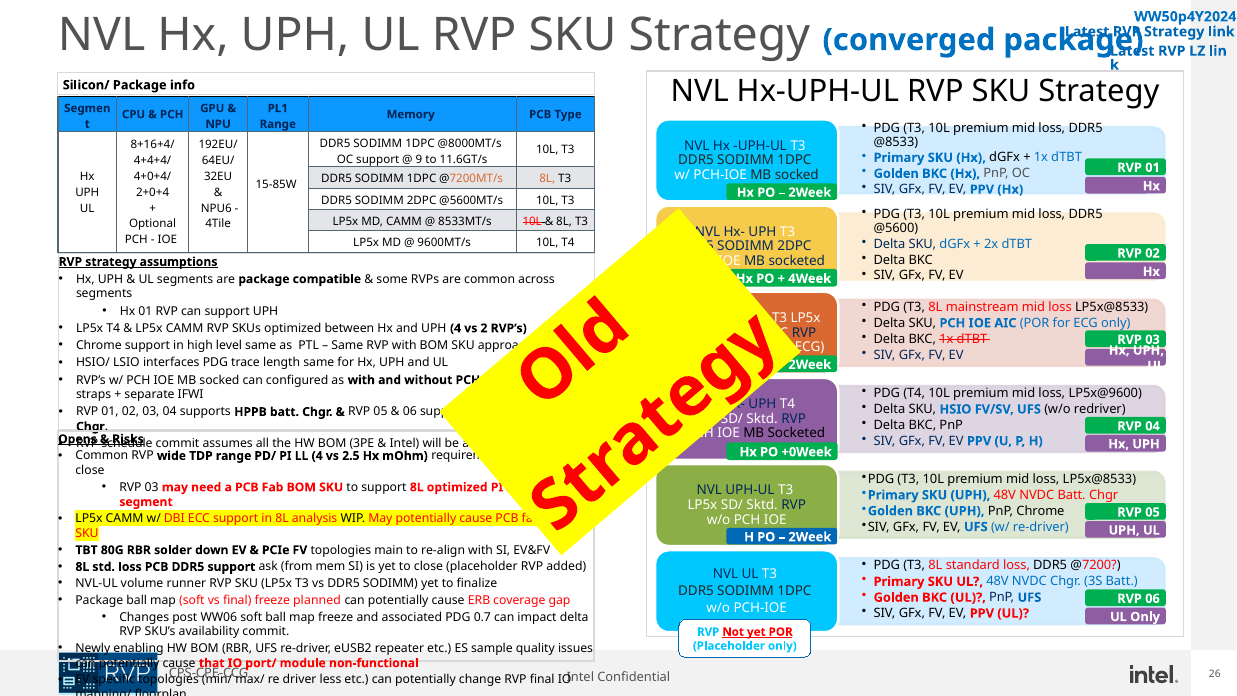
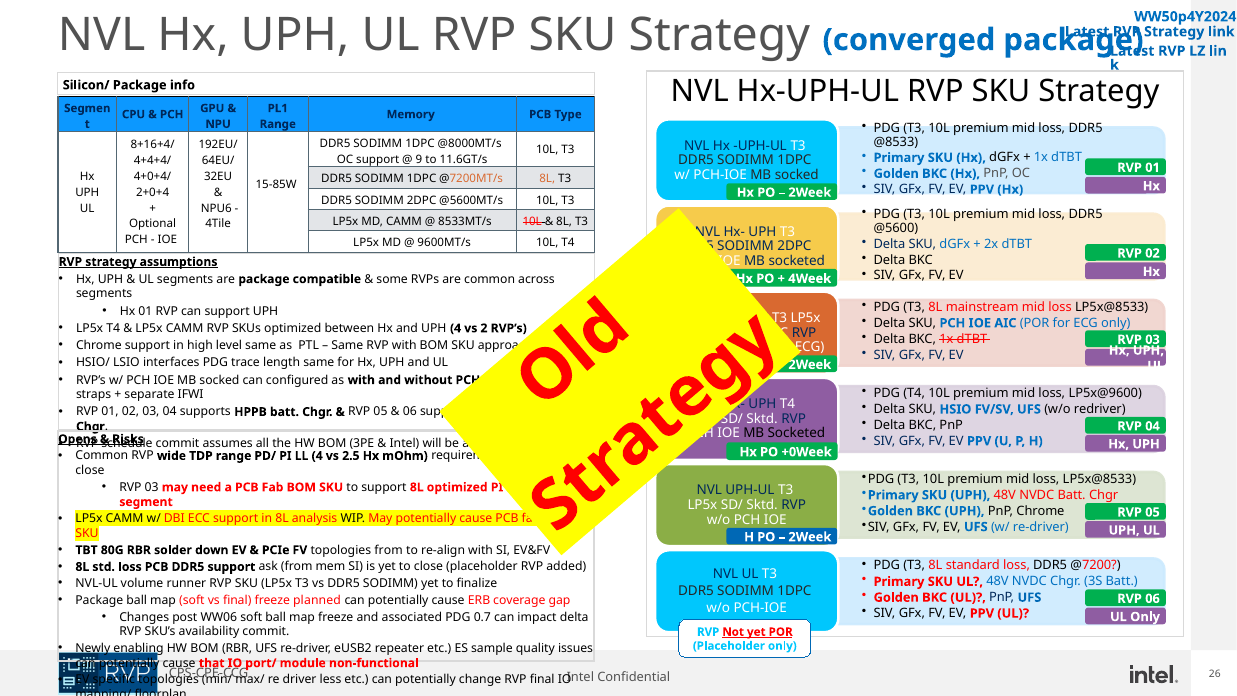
topologies main: main -> from
